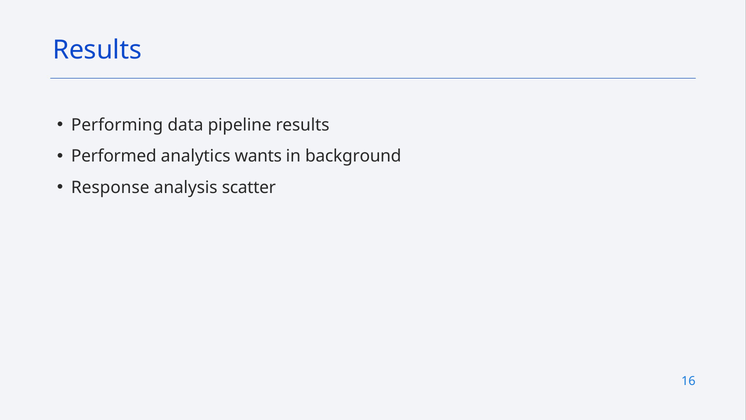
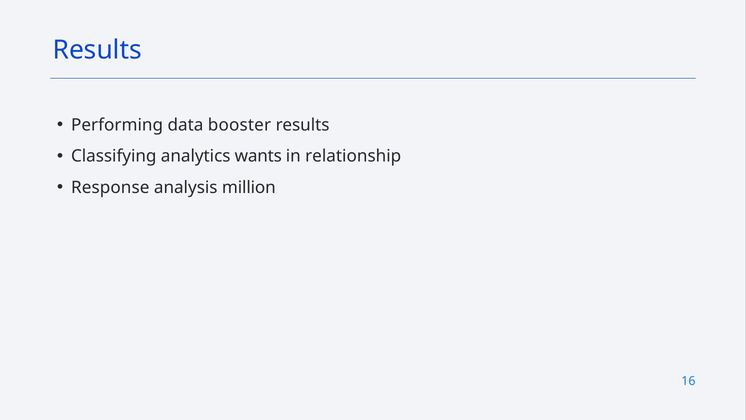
pipeline: pipeline -> booster
Performed: Performed -> Classifying
background: background -> relationship
scatter: scatter -> million
